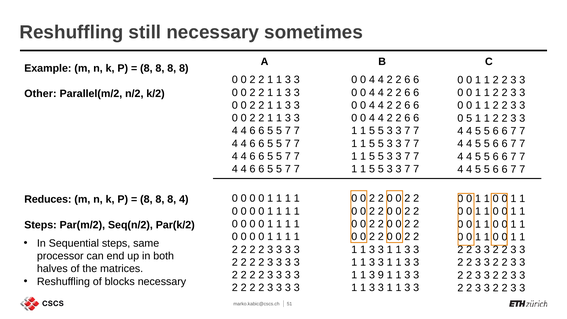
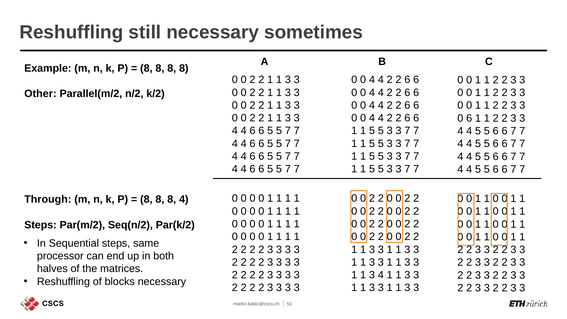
0 5: 5 -> 6
Reduces: Reduces -> Through
1 3 9: 9 -> 4
